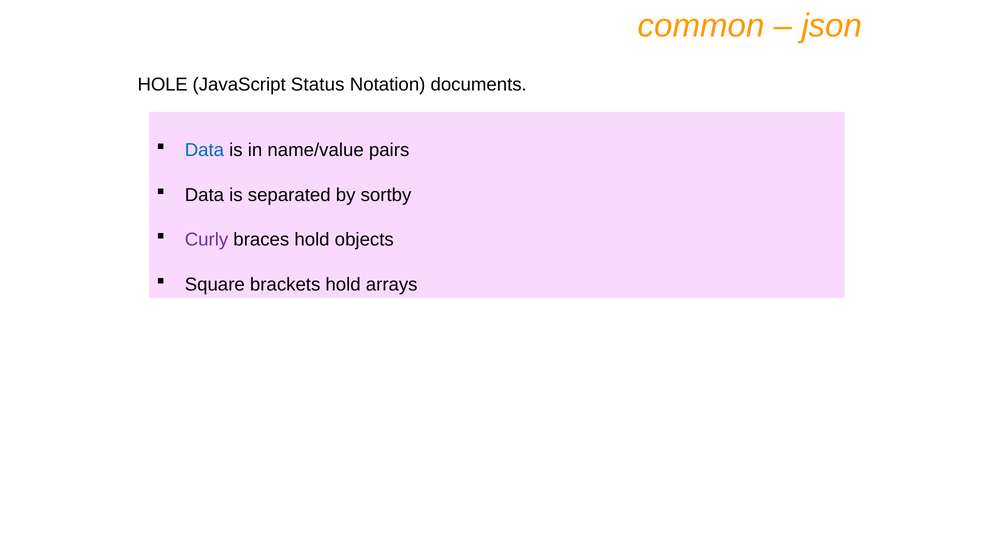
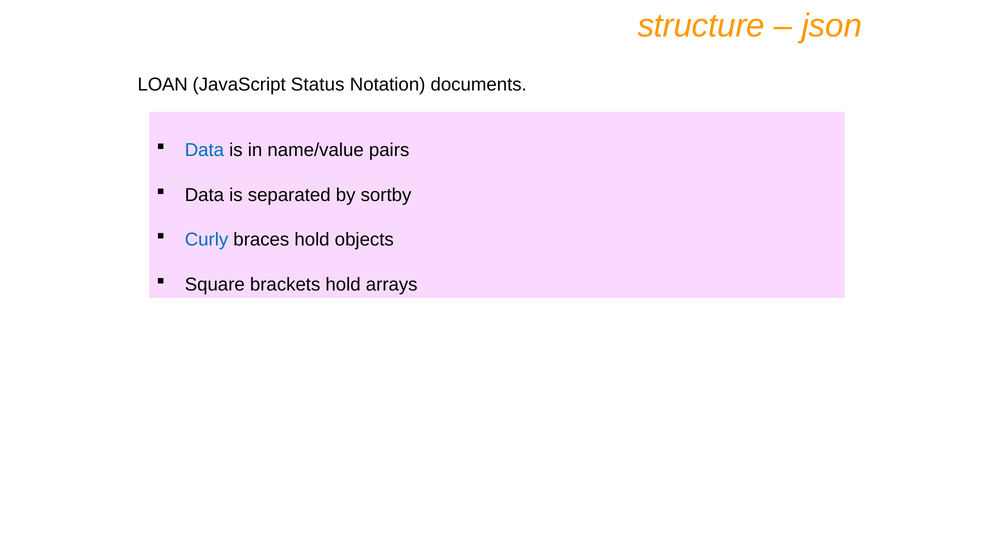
common: common -> structure
HOLE: HOLE -> LOAN
Curly colour: purple -> blue
